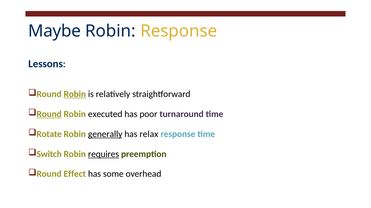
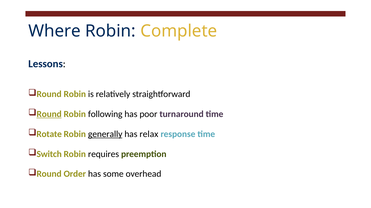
Maybe: Maybe -> Where
Robin Response: Response -> Complete
Robin at (75, 94) underline: present -> none
executed: executed -> following
requires underline: present -> none
Effect: Effect -> Order
